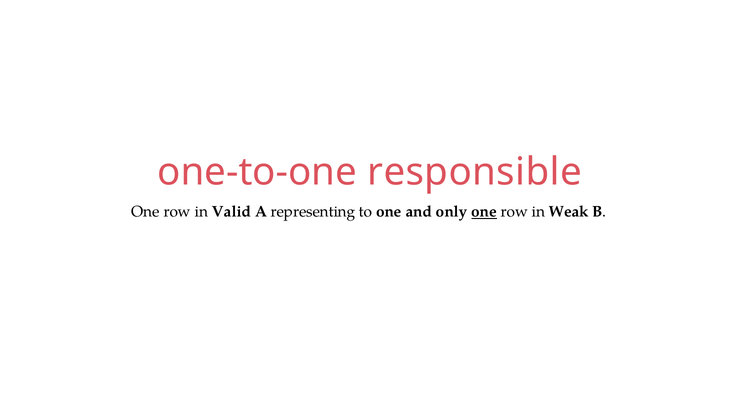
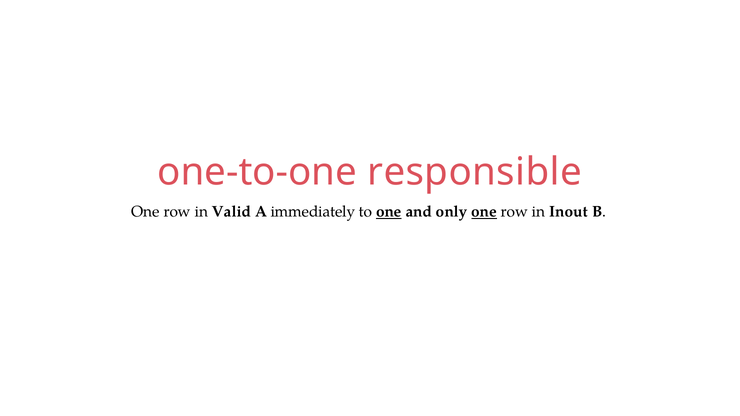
representing: representing -> immediately
one at (389, 212) underline: none -> present
Weak: Weak -> Inout
